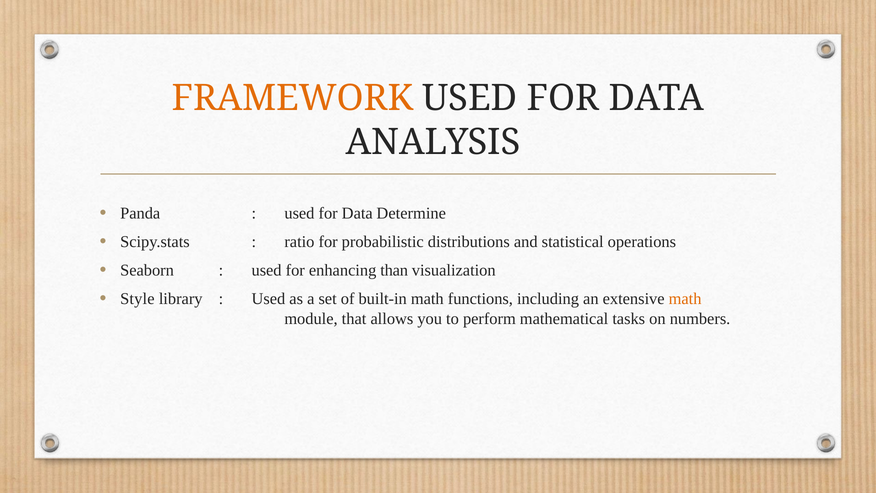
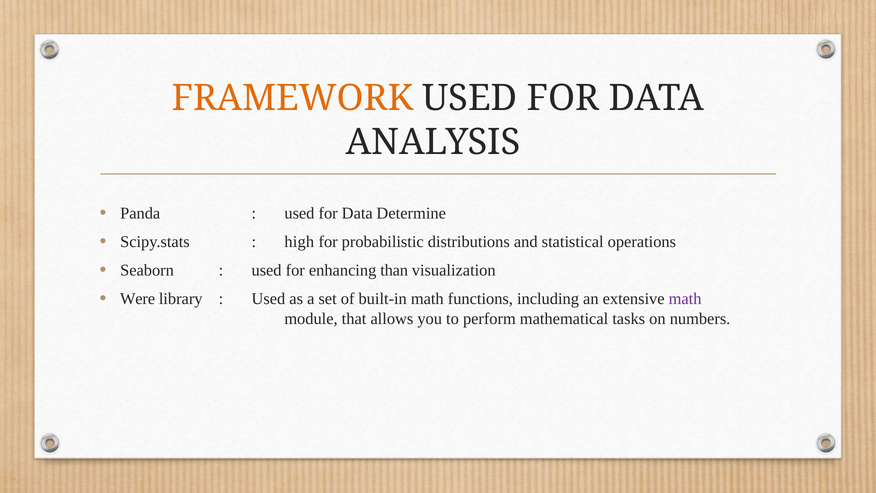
ratio: ratio -> high
Style: Style -> Were
math at (685, 299) colour: orange -> purple
